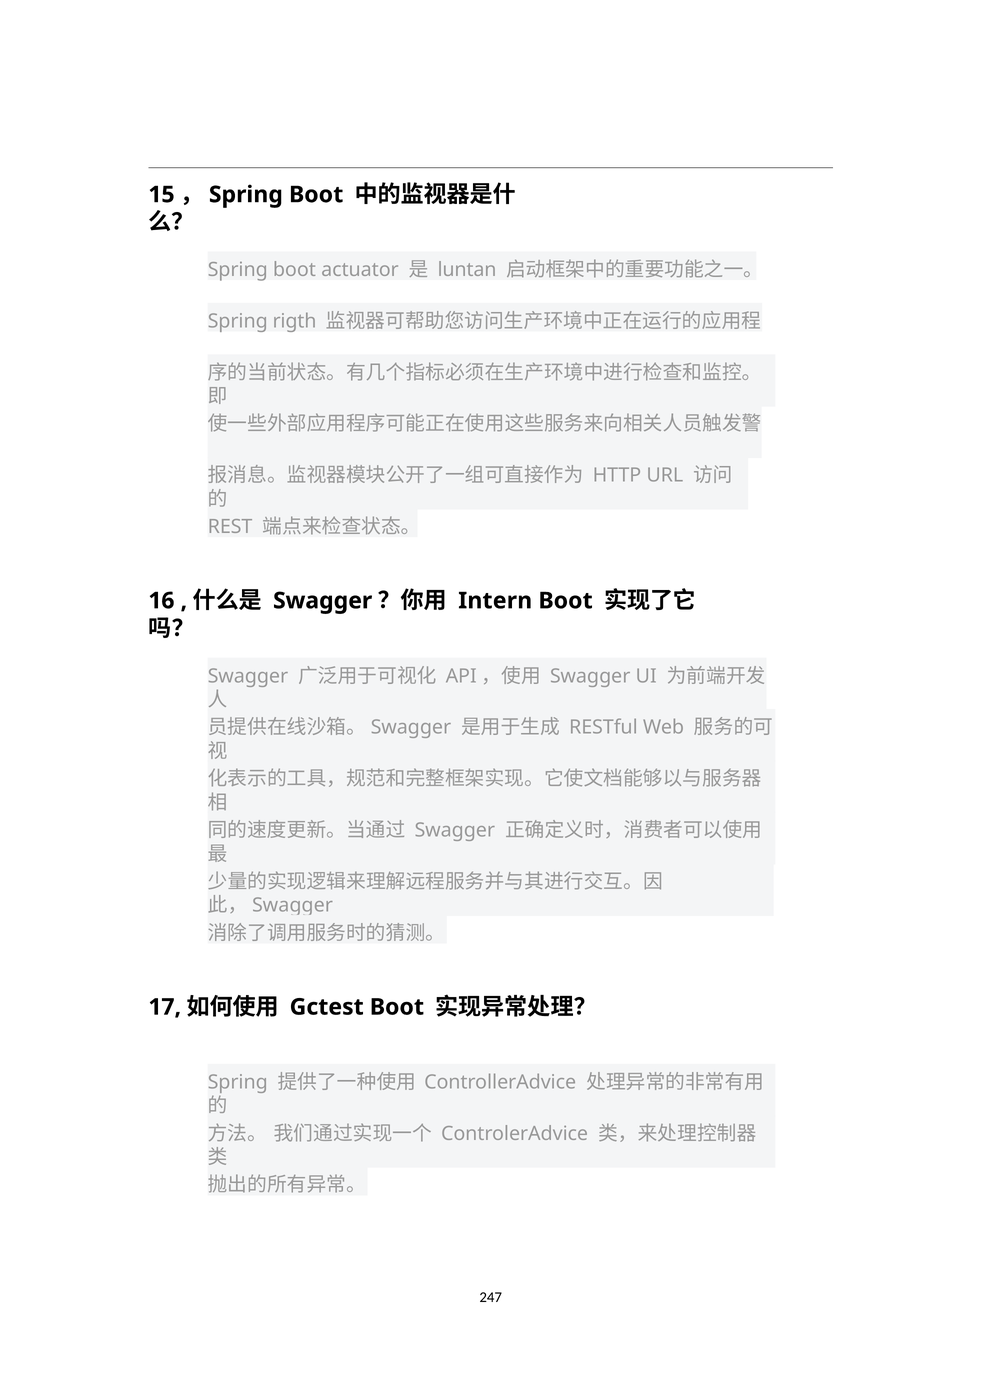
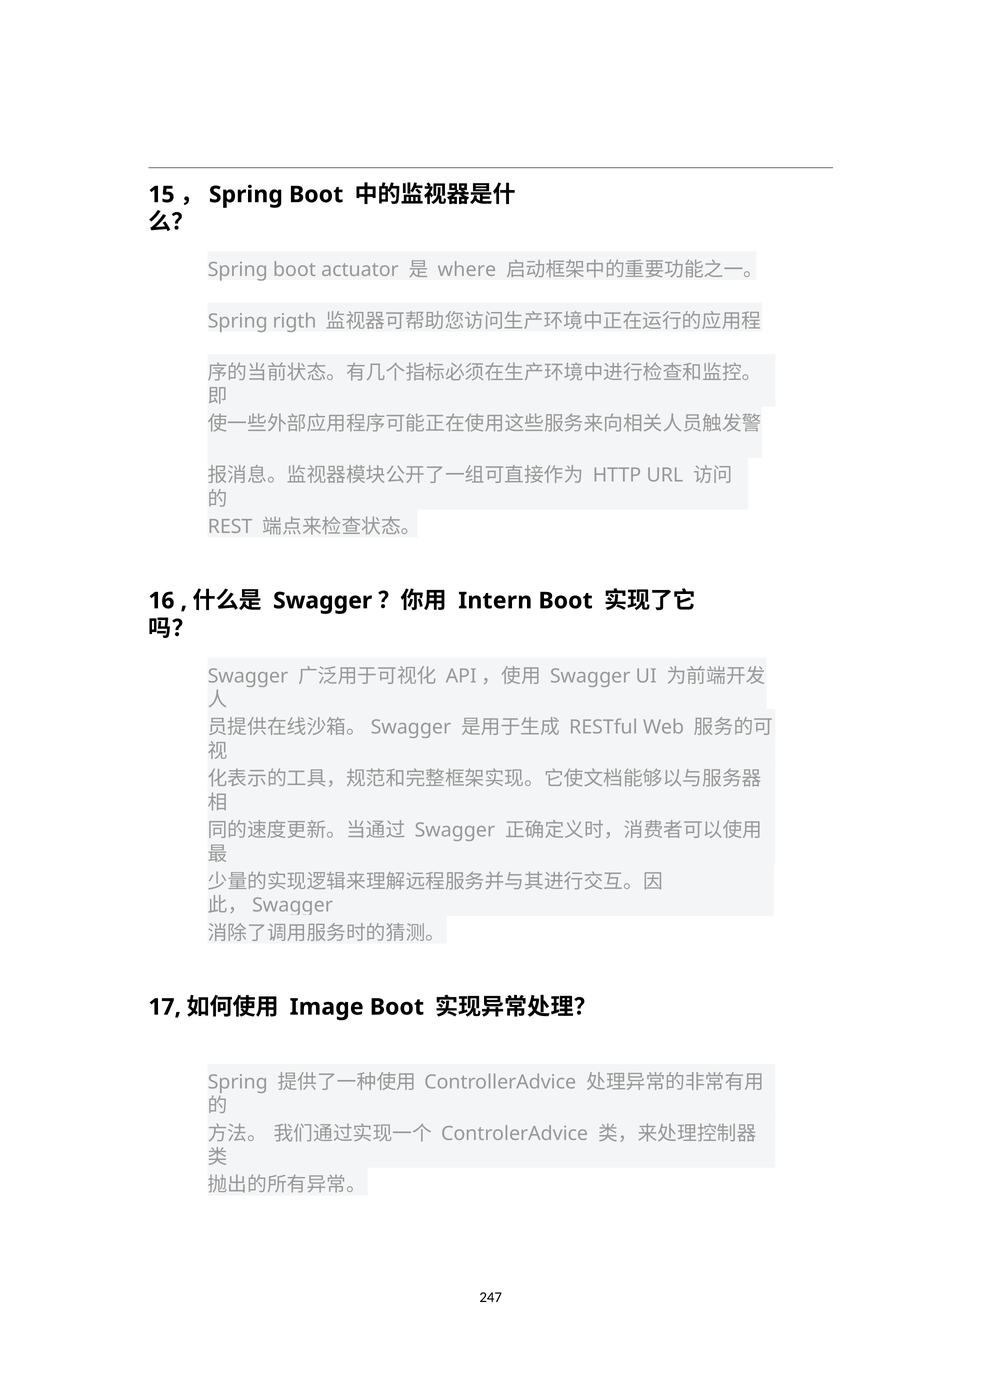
luntan: luntan -> where
Gctest: Gctest -> Image
